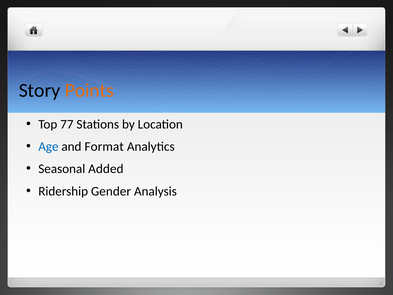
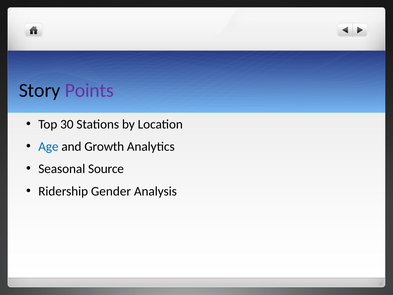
Points colour: orange -> purple
77: 77 -> 30
Format: Format -> Growth
Added: Added -> Source
